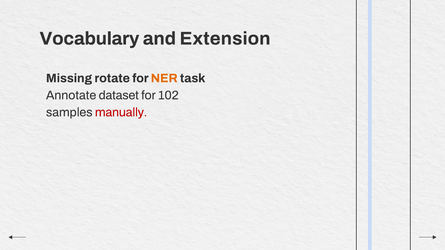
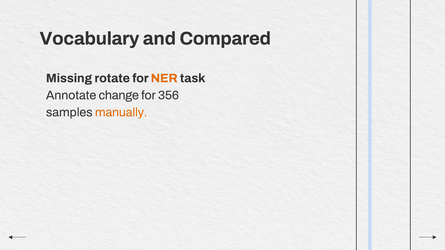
Extension: Extension -> Compared
dataset: dataset -> change
102: 102 -> 356
manually colour: red -> orange
